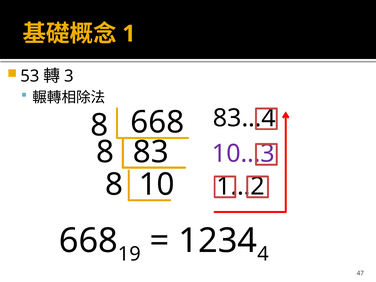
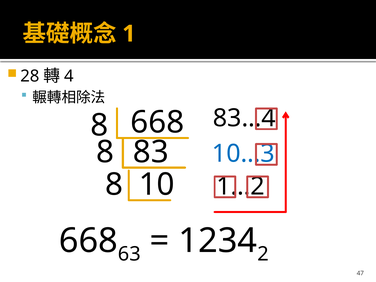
53: 53 -> 28
3: 3 -> 4
10…3 colour: purple -> blue
19: 19 -> 63
4: 4 -> 2
